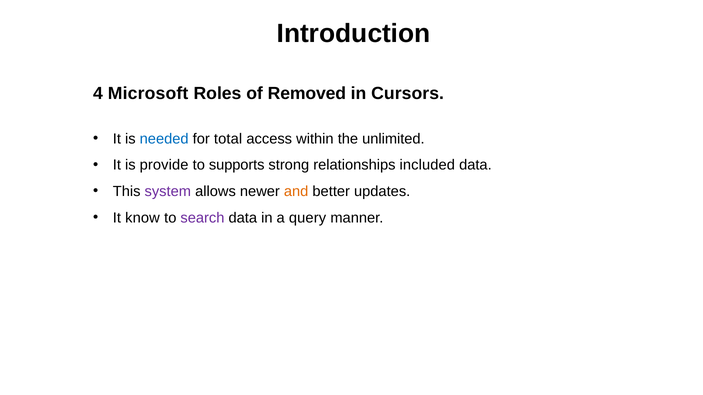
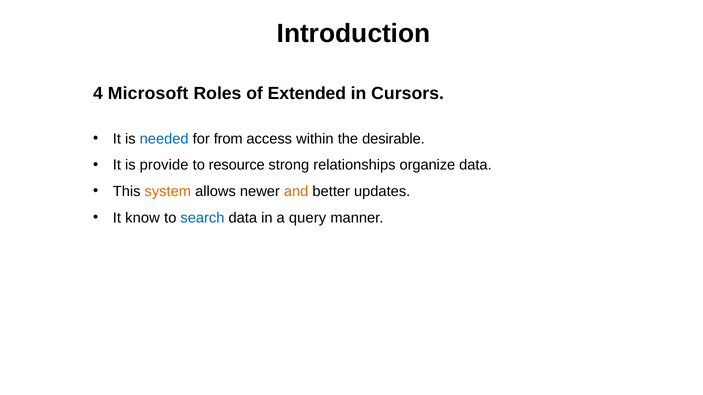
Removed: Removed -> Extended
total: total -> from
unlimited: unlimited -> desirable
supports: supports -> resource
included: included -> organize
system colour: purple -> orange
search colour: purple -> blue
